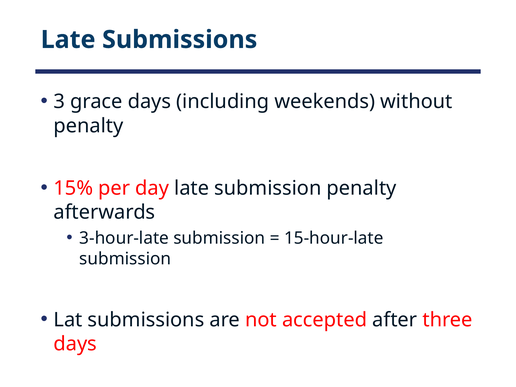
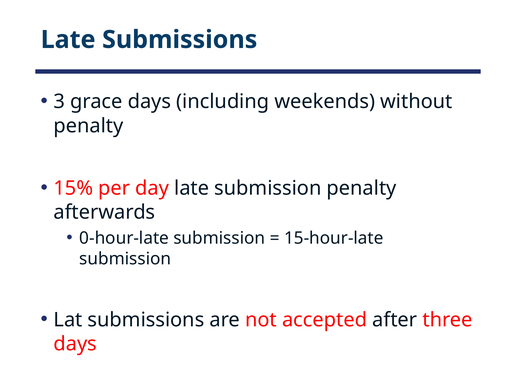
3-hour-late: 3-hour-late -> 0-hour-late
